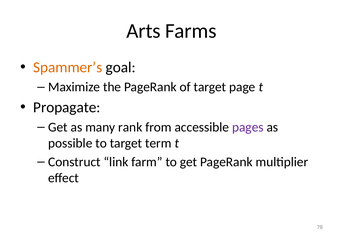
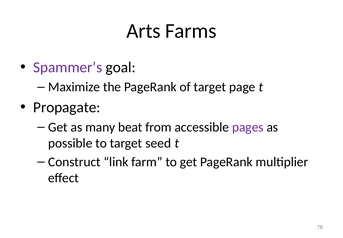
Spammer’s colour: orange -> purple
rank: rank -> beat
term: term -> seed
